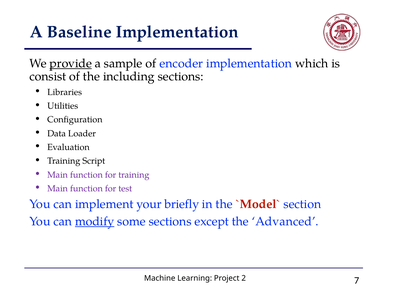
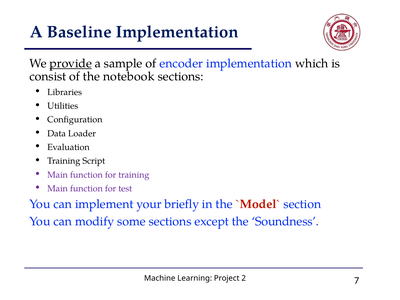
including: including -> notebook
modify underline: present -> none
Advanced: Advanced -> Soundness
